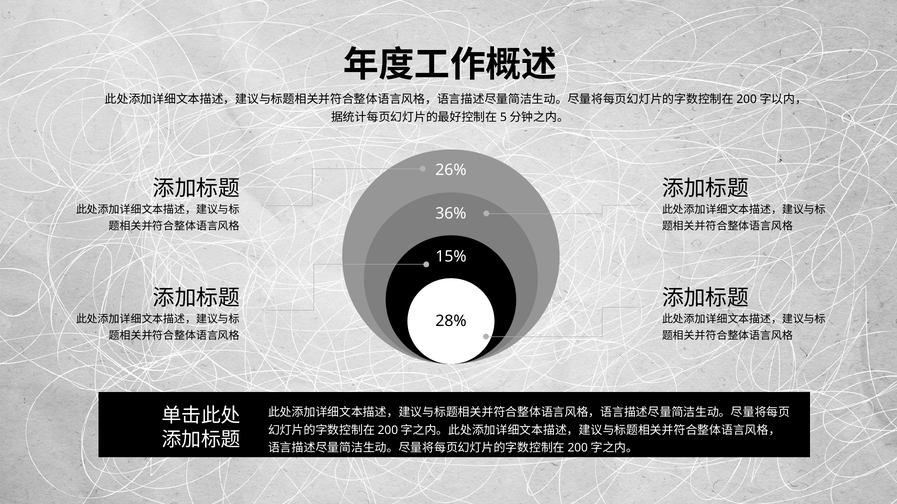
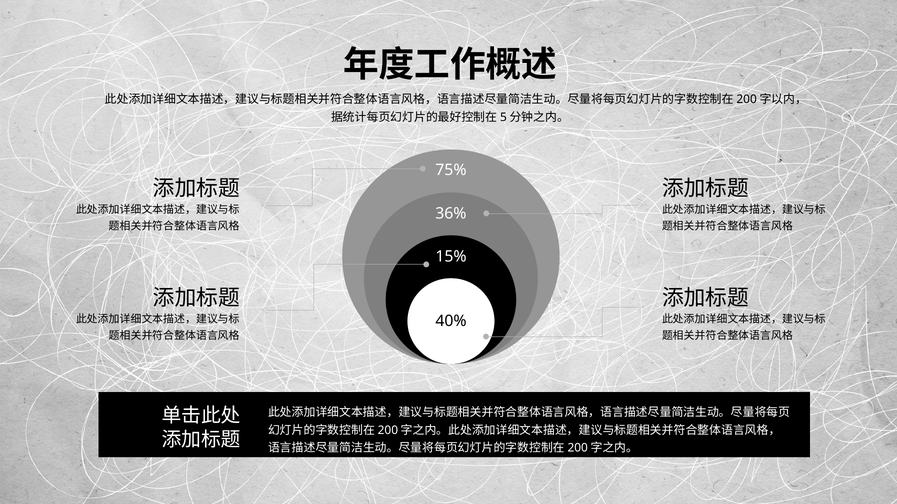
26%: 26% -> 75%
28%: 28% -> 40%
